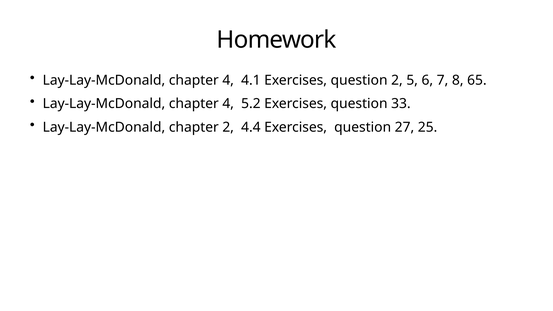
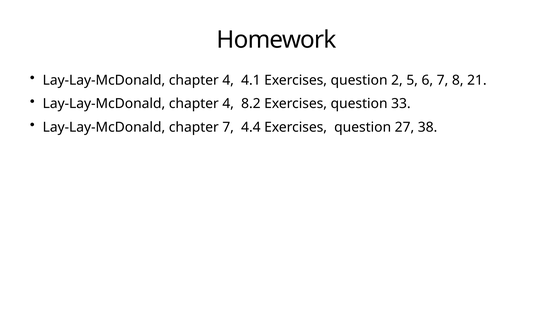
65: 65 -> 21
5.2: 5.2 -> 8.2
chapter 2: 2 -> 7
25: 25 -> 38
